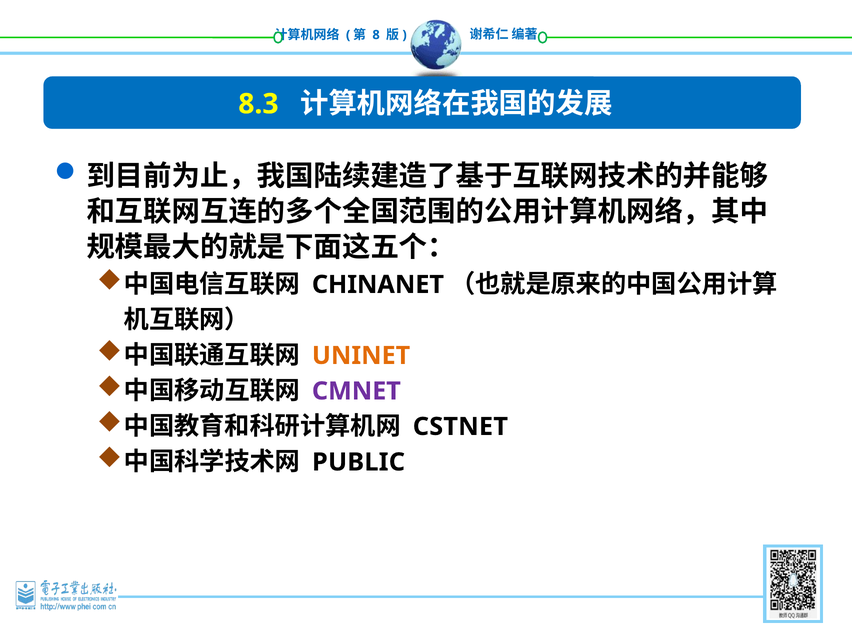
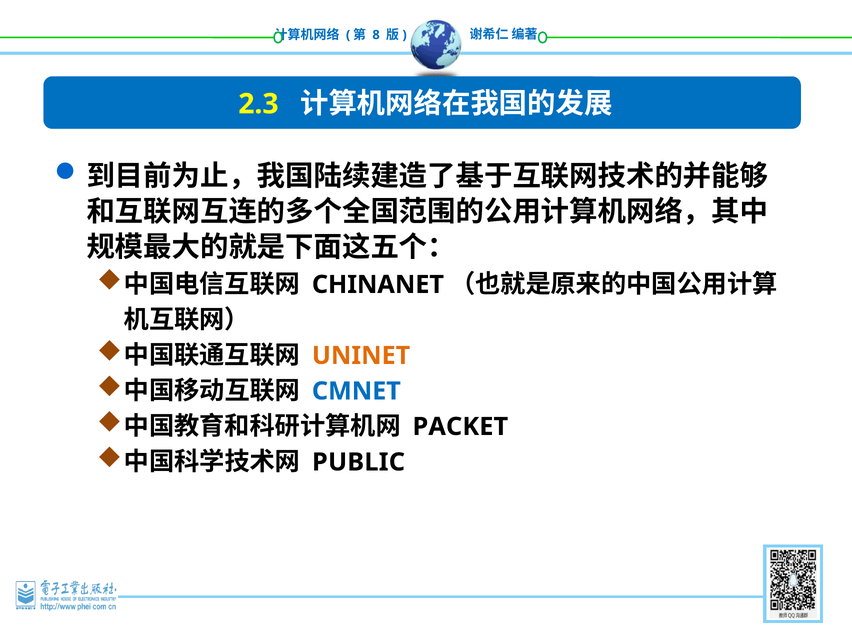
8.3: 8.3 -> 2.3
CMNET colour: purple -> blue
CSTNET: CSTNET -> PACKET
